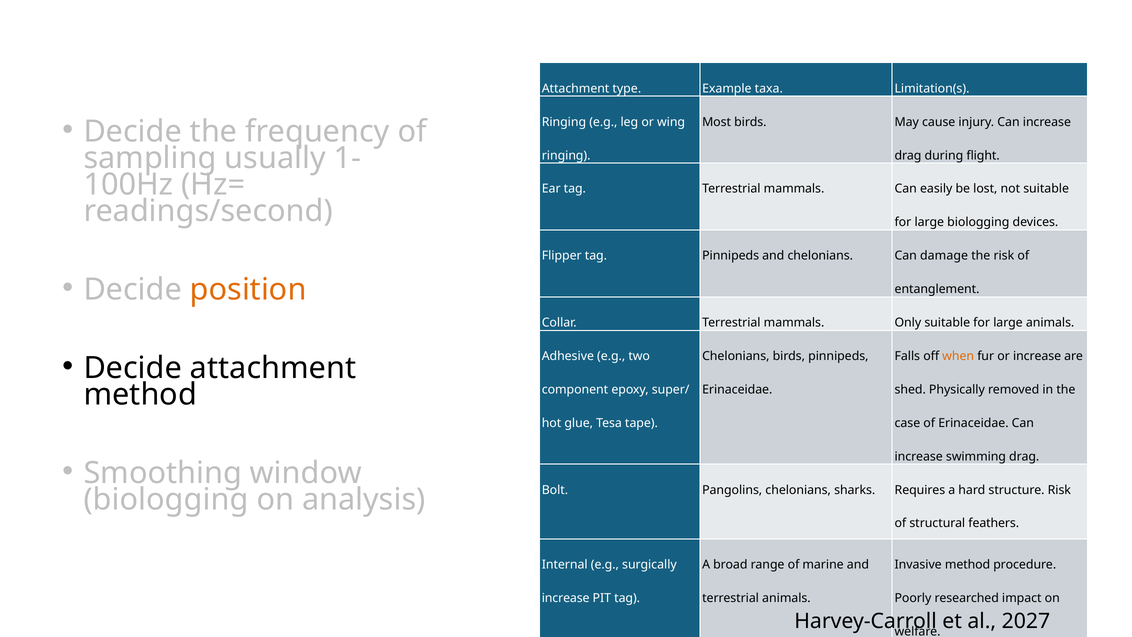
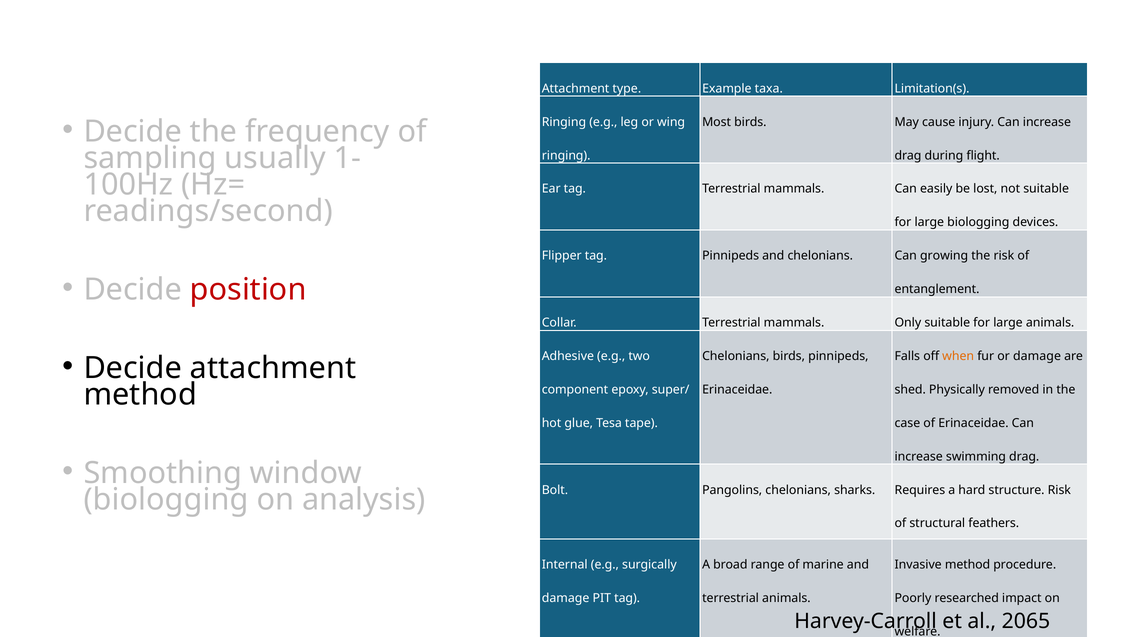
Can damage: damage -> growing
position colour: orange -> red
or increase: increase -> damage
increase at (566, 598): increase -> damage
2027: 2027 -> 2065
